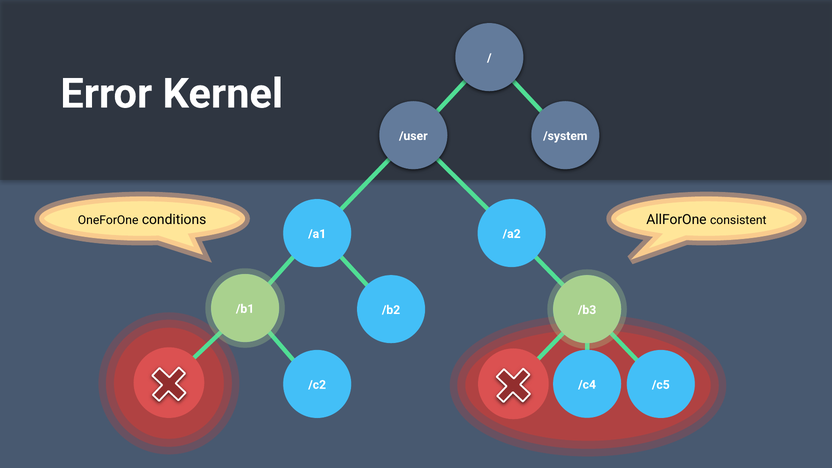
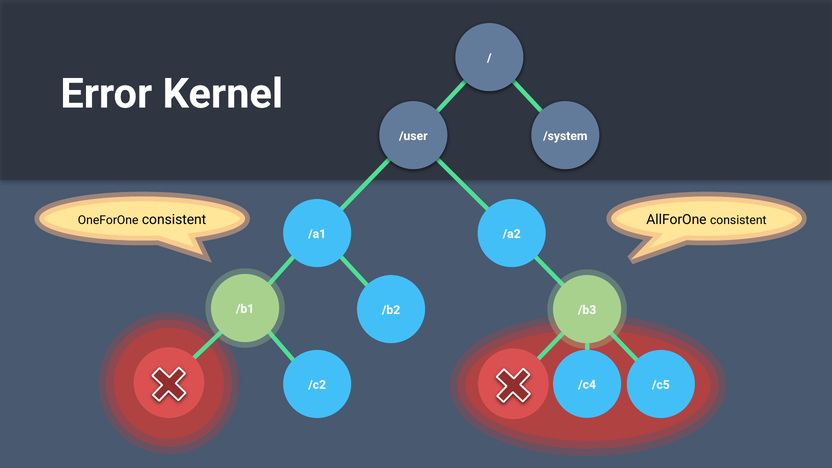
OneForOne conditions: conditions -> consistent
